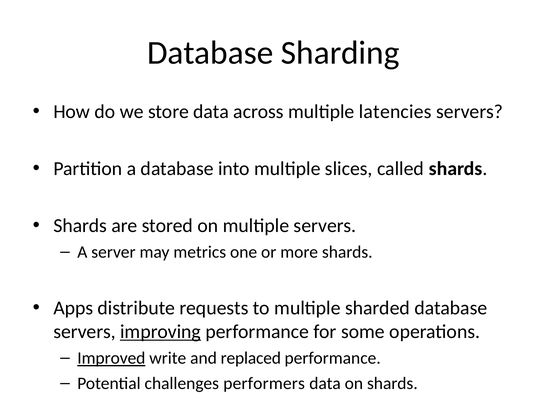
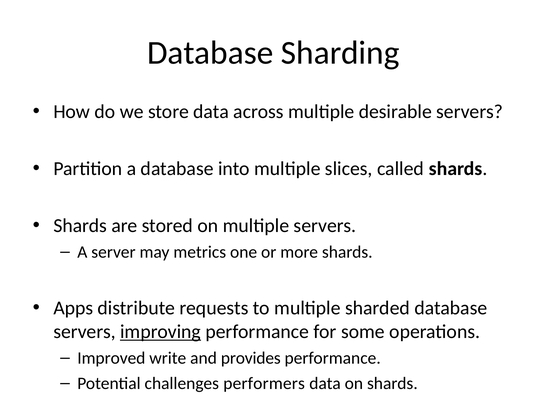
latencies: latencies -> desirable
Improved underline: present -> none
replaced: replaced -> provides
